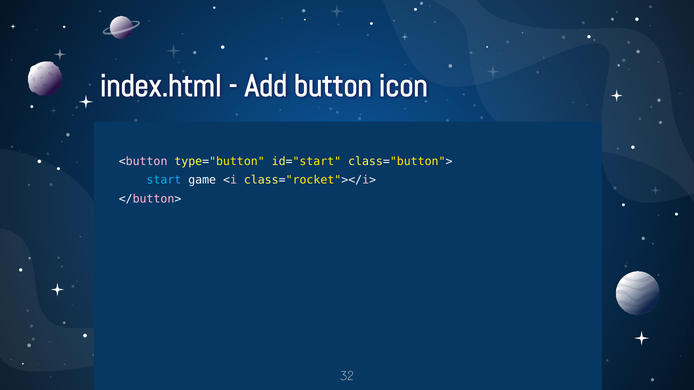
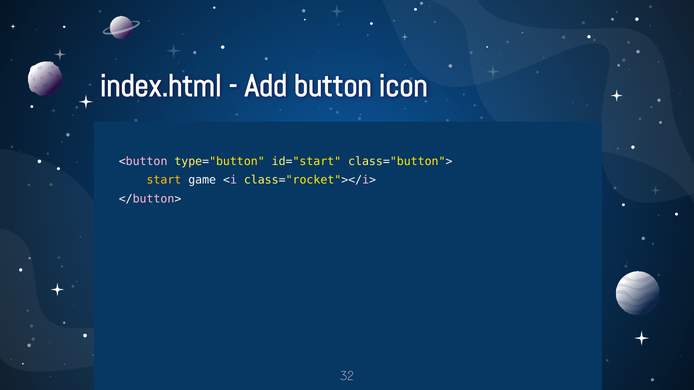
start colour: light blue -> yellow
